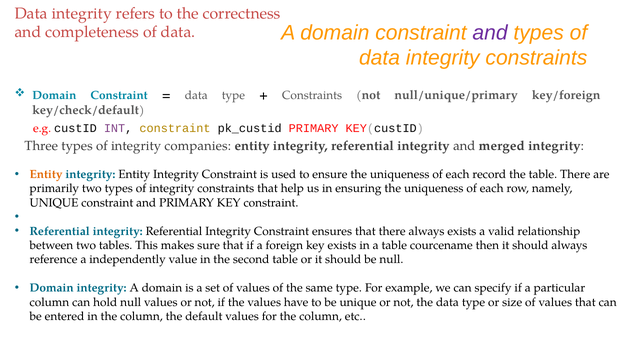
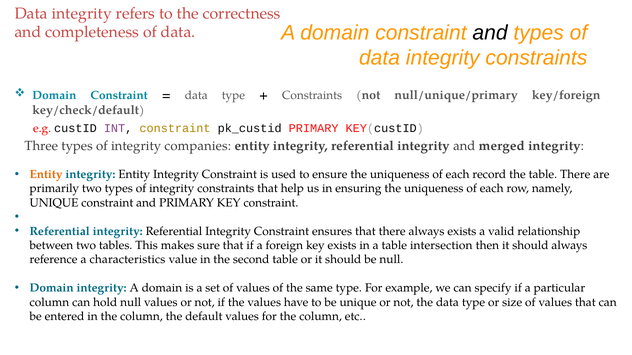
and at (490, 33) colour: purple -> black
courcename: courcename -> intersection
independently: independently -> characteristics
